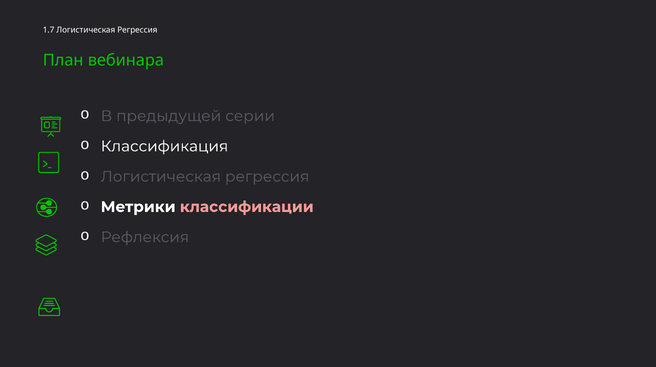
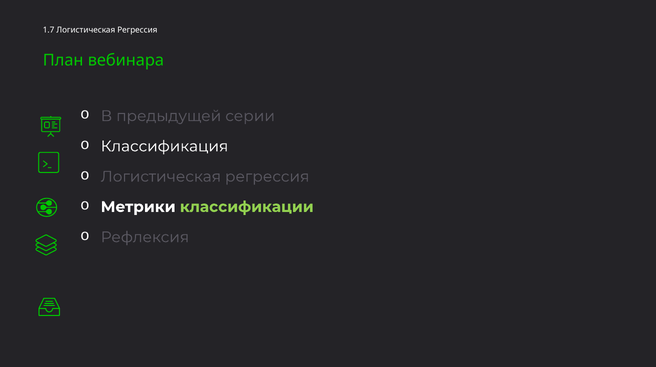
классификации colour: pink -> light green
